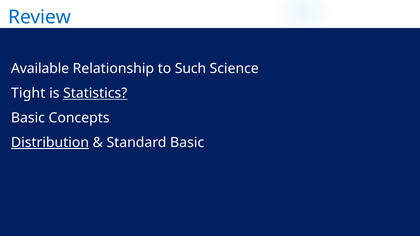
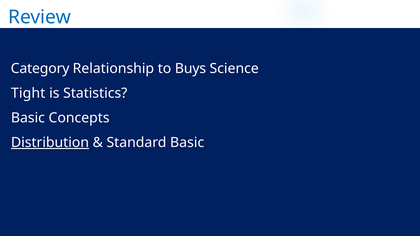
Available: Available -> Category
Such: Such -> Buys
Statistics underline: present -> none
